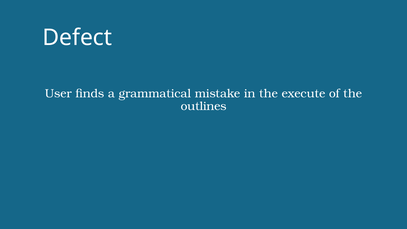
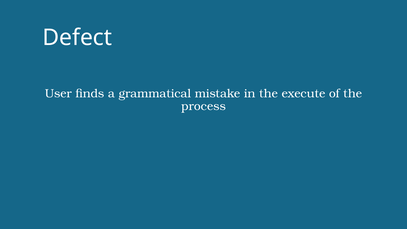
outlines: outlines -> process
